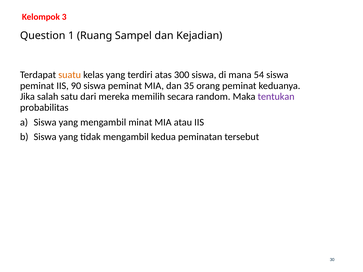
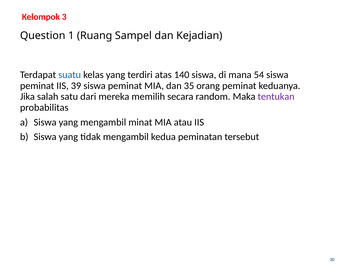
suatu colour: orange -> blue
300: 300 -> 140
90: 90 -> 39
